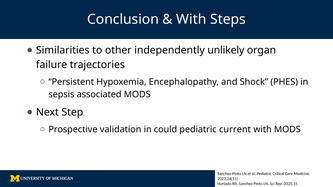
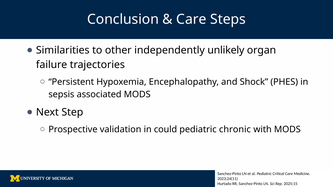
With at (191, 19): With -> Care
current: current -> chronic
